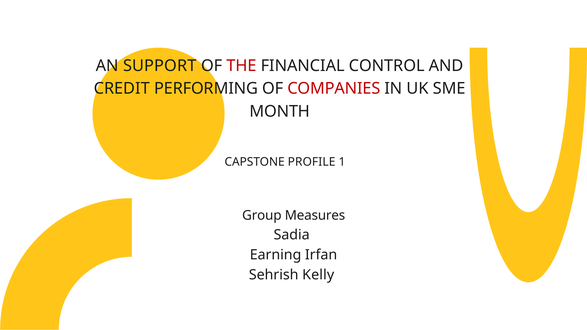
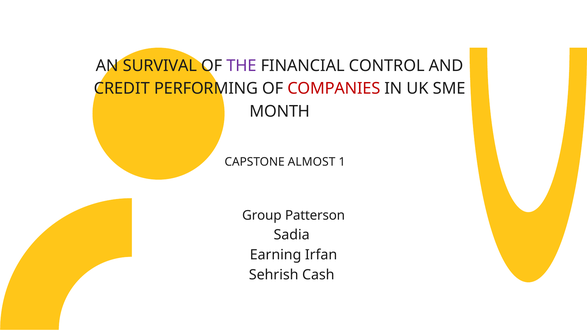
SUPPORT: SUPPORT -> SURVIVAL
THE colour: red -> purple
PROFILE: PROFILE -> ALMOST
Measures: Measures -> Patterson
Kelly: Kelly -> Cash
